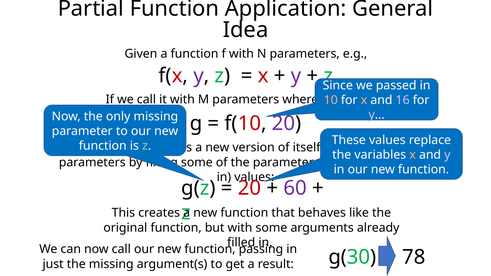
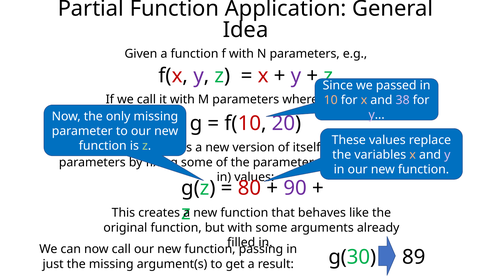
16: 16 -> 38
20 at (250, 188): 20 -> 80
60: 60 -> 90
78: 78 -> 89
